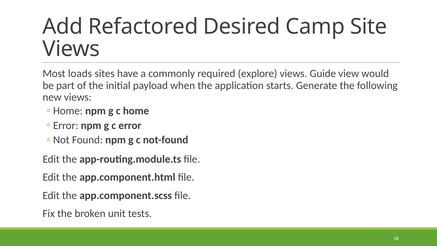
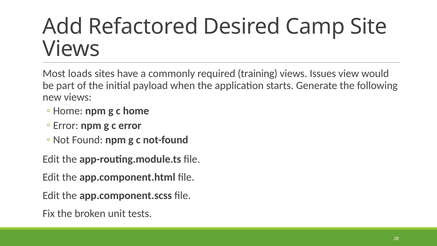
explore: explore -> training
Guide: Guide -> Issues
